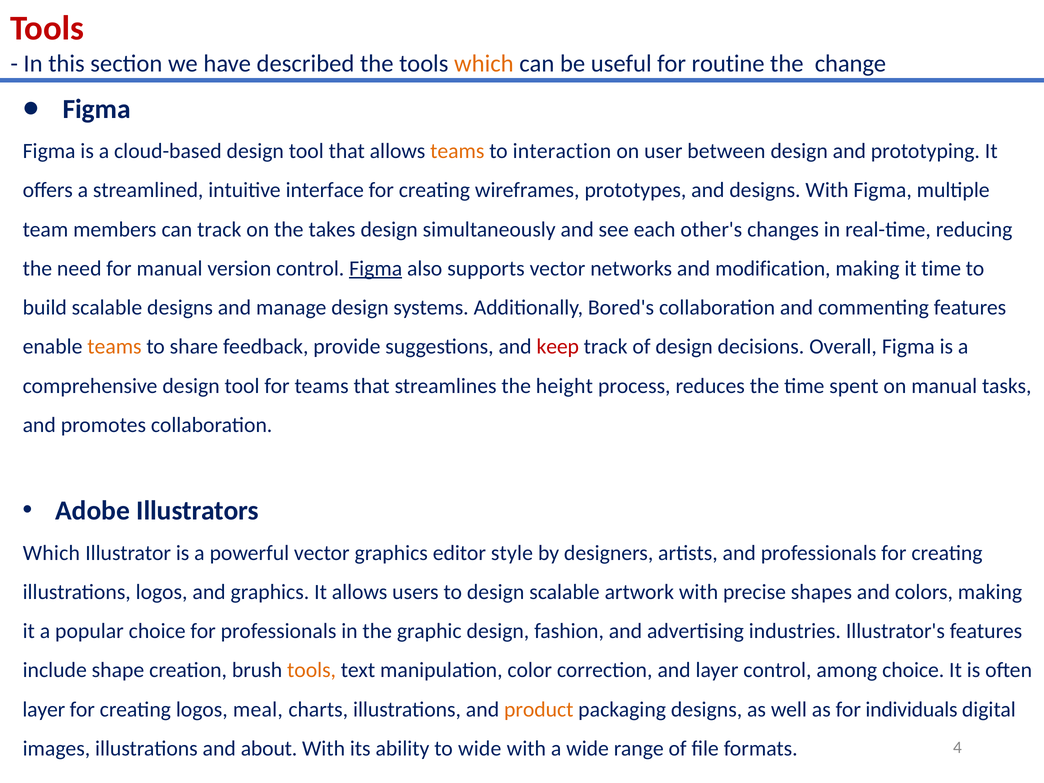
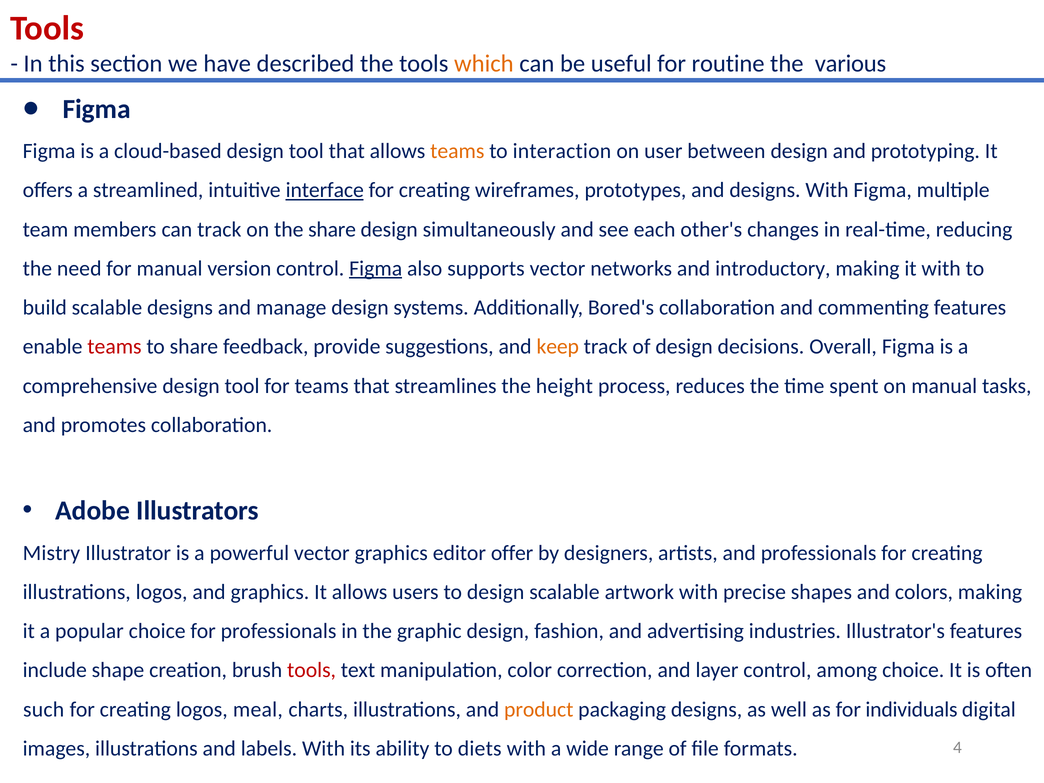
change: change -> various
interface underline: none -> present
the takes: takes -> share
modification: modification -> introductory
it time: time -> with
teams at (114, 347) colour: orange -> red
keep colour: red -> orange
Which at (51, 553): Which -> Mistry
style: style -> offer
tools at (312, 670) colour: orange -> red
layer at (44, 709): layer -> such
about: about -> labels
to wide: wide -> diets
